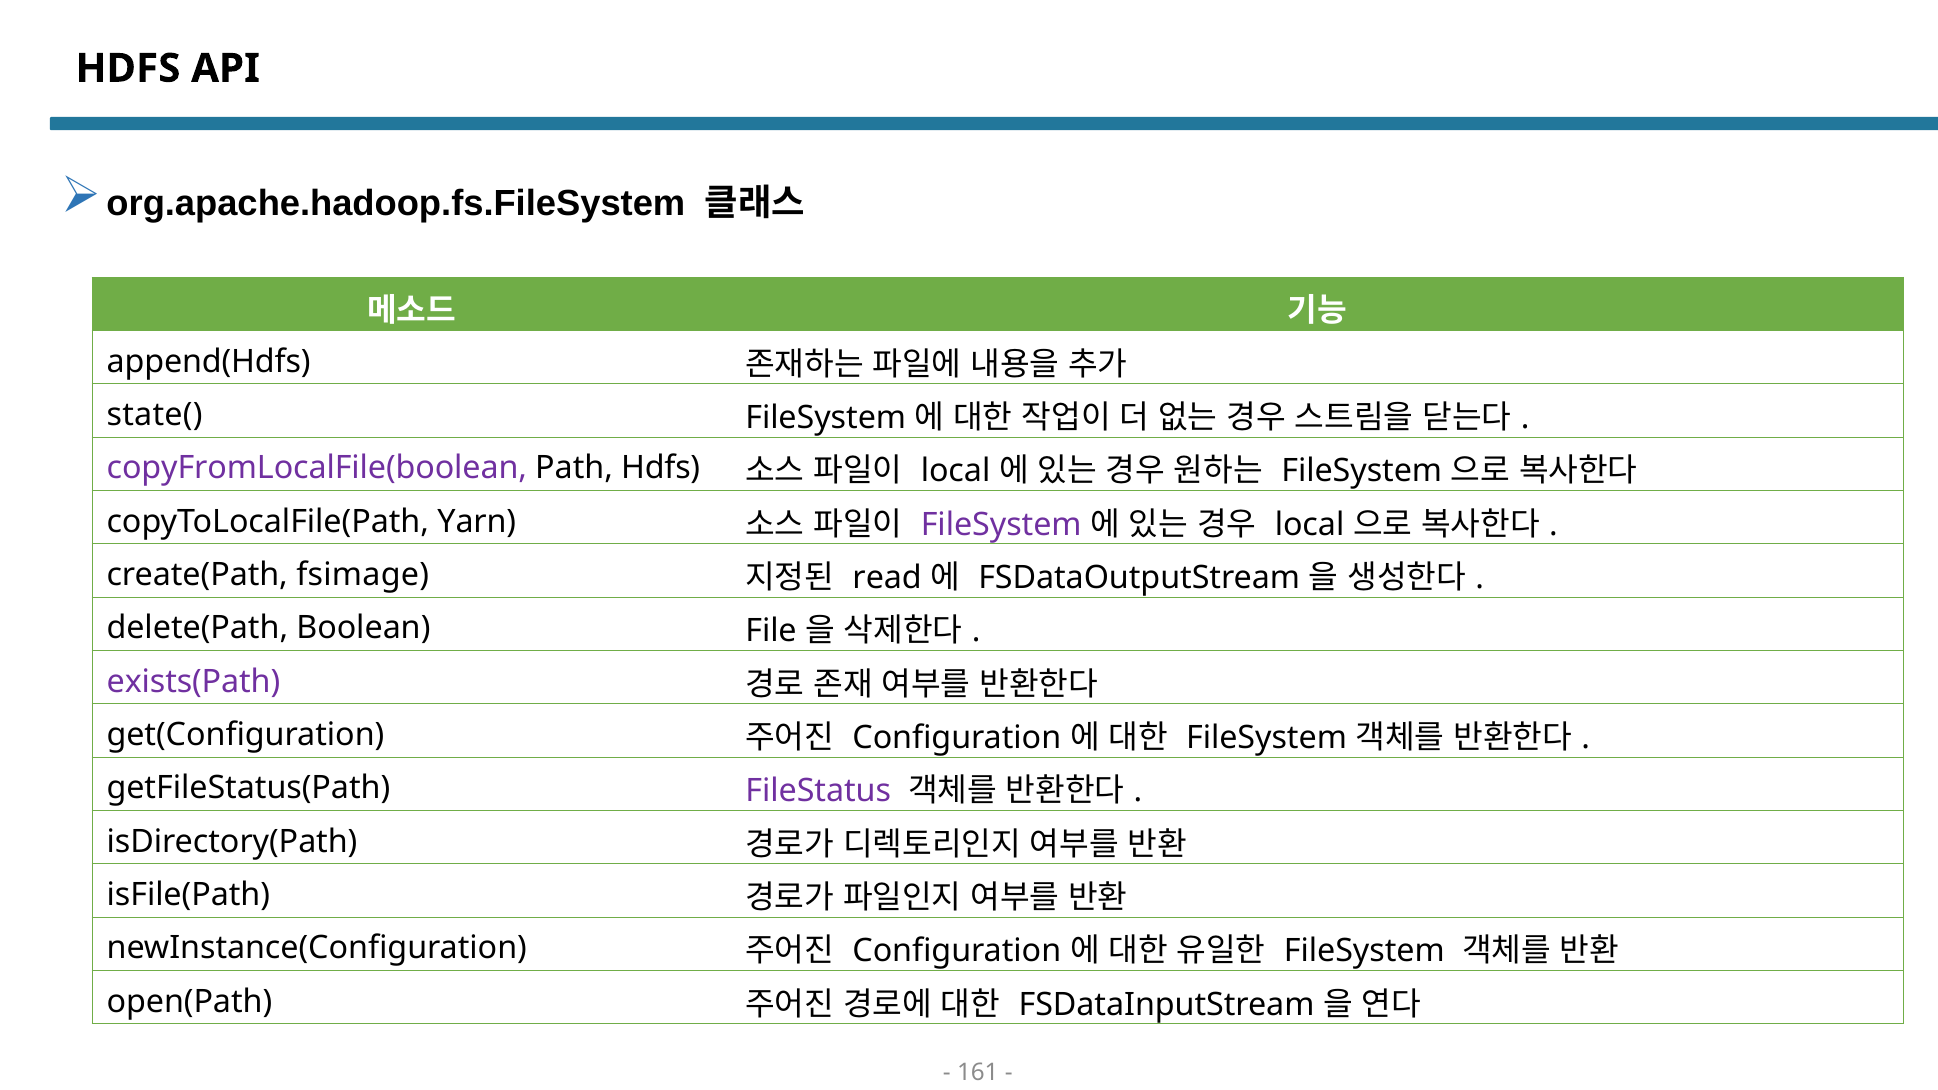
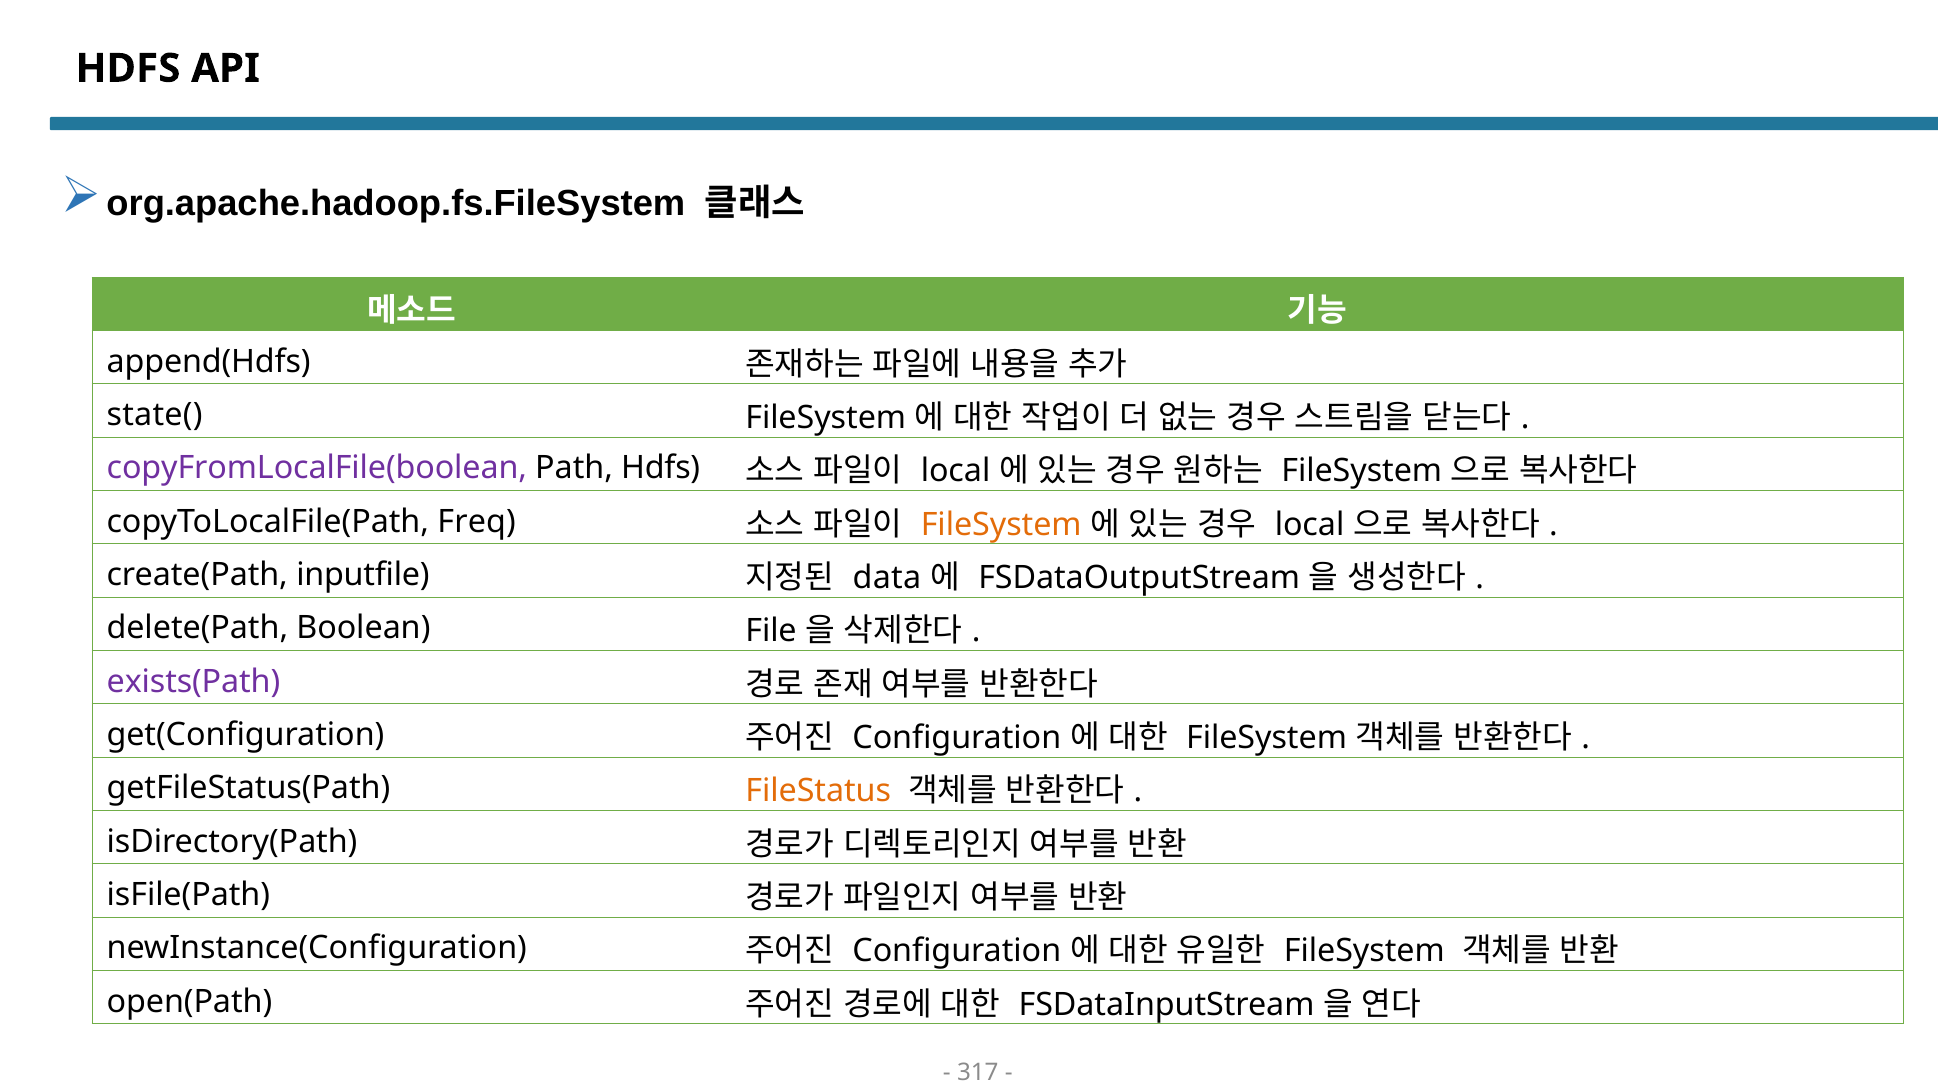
Yarn: Yarn -> Freq
FileSystem at (1001, 525) colour: purple -> orange
fsimage: fsimage -> inputfile
read: read -> data
FileStatus colour: purple -> orange
161: 161 -> 317
